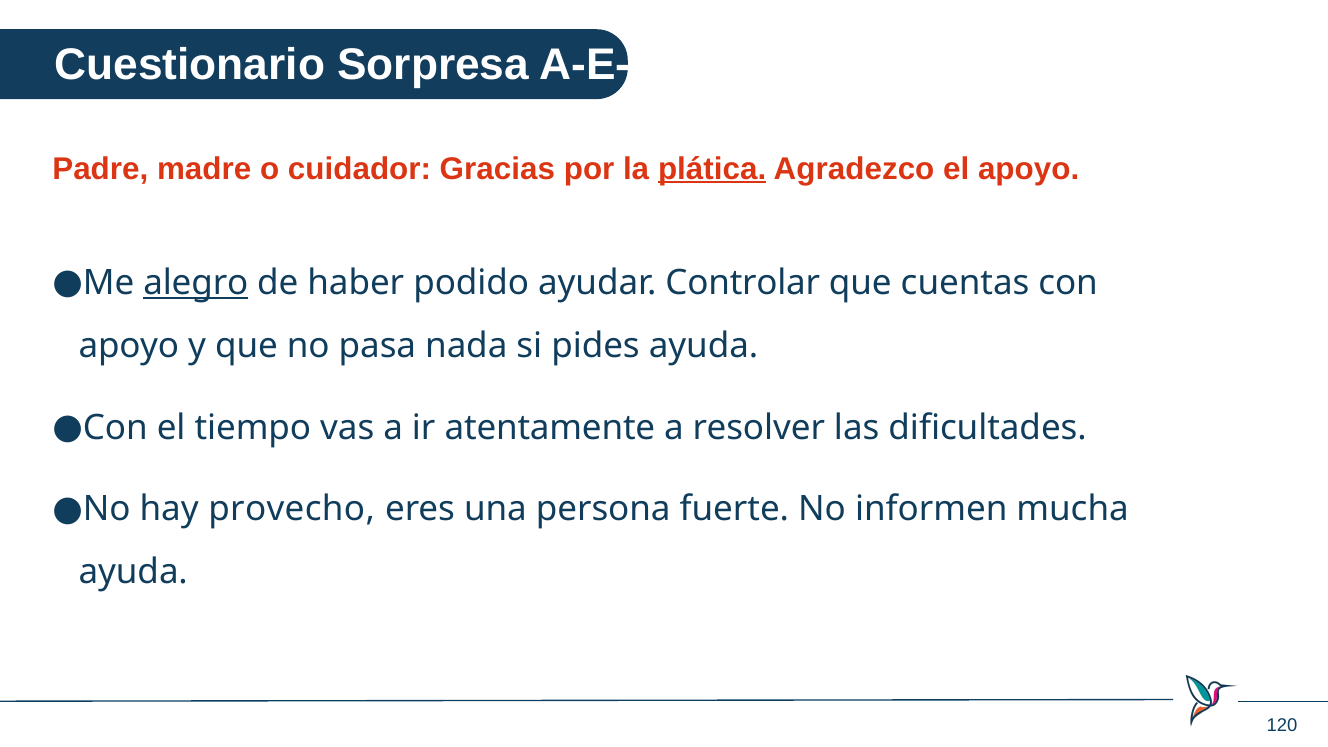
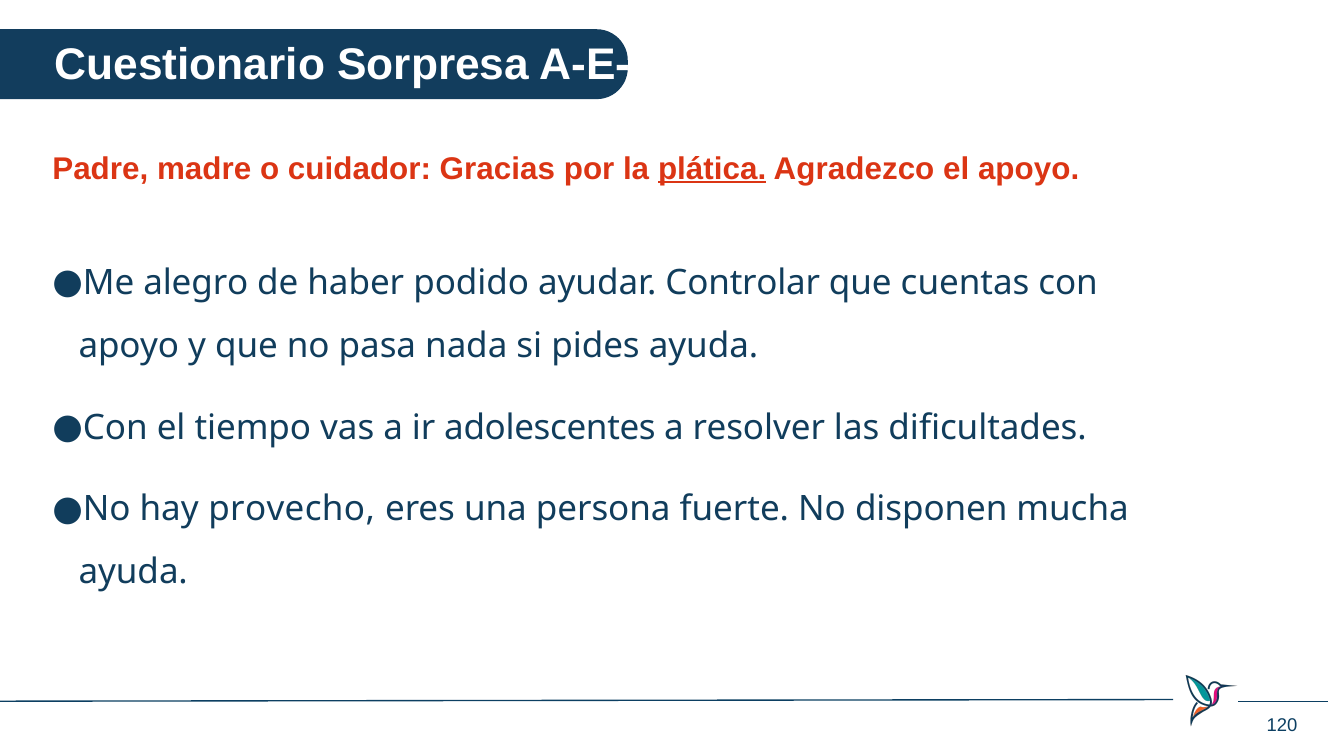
alegro underline: present -> none
atentamente: atentamente -> adolescentes
informen: informen -> disponen
